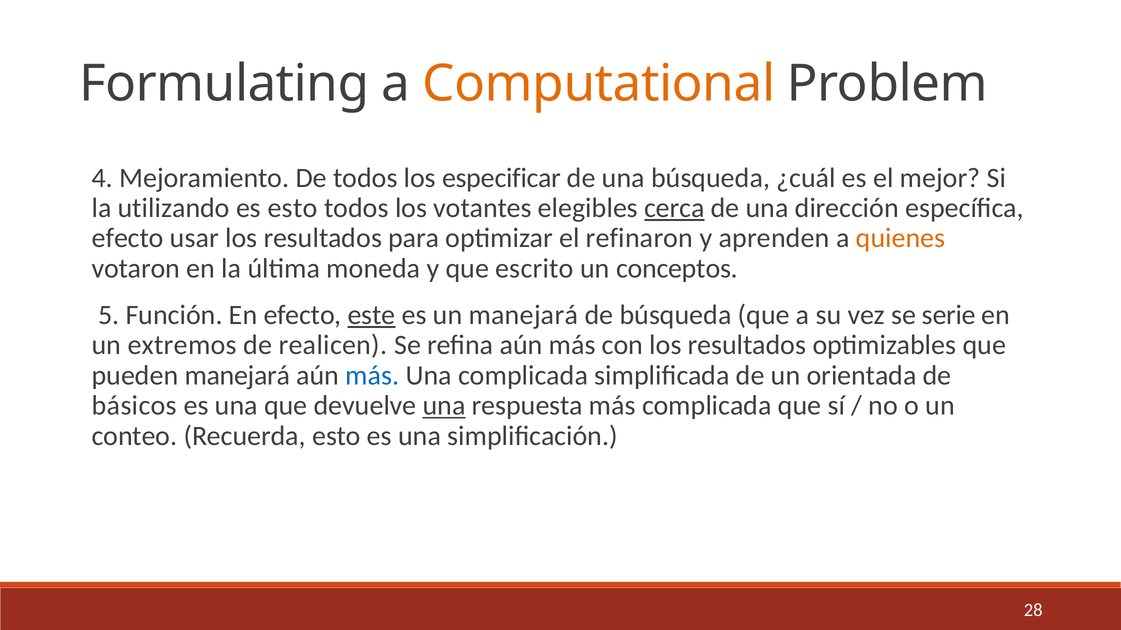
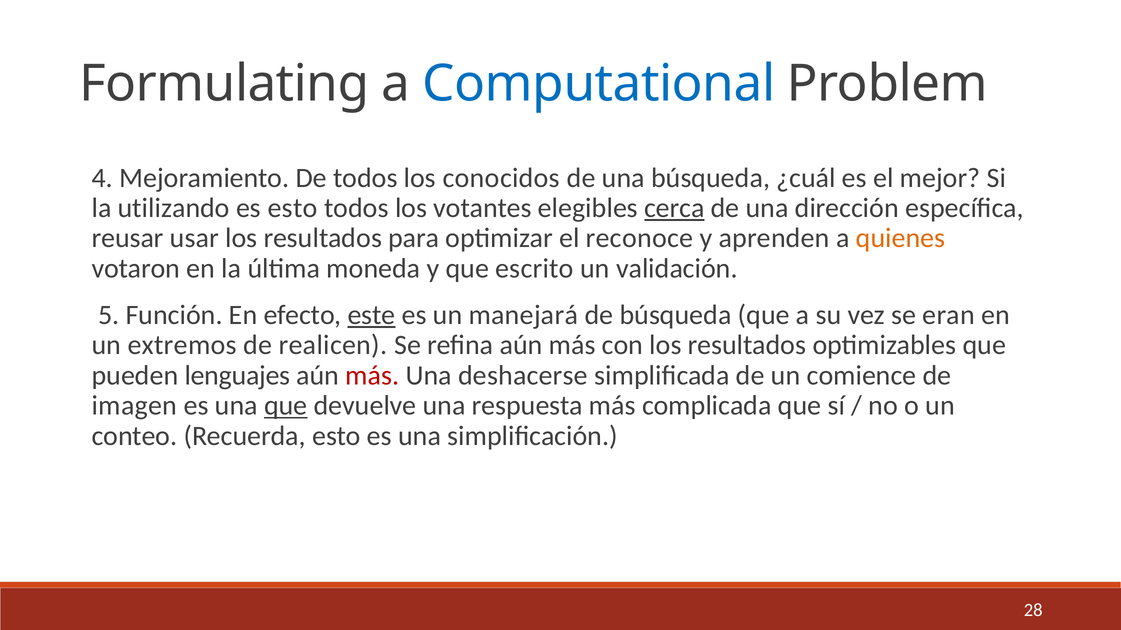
Computational colour: orange -> blue
especificar: especificar -> conocidos
efecto at (128, 238): efecto -> reusar
refinaron: refinaron -> reconoce
conceptos: conceptos -> validación
serie: serie -> eran
pueden manejará: manejará -> lenguajes
más at (372, 376) colour: blue -> red
Una complicada: complicada -> deshacerse
orientada: orientada -> comience
básicos: básicos -> imagen
que at (286, 406) underline: none -> present
una at (444, 406) underline: present -> none
